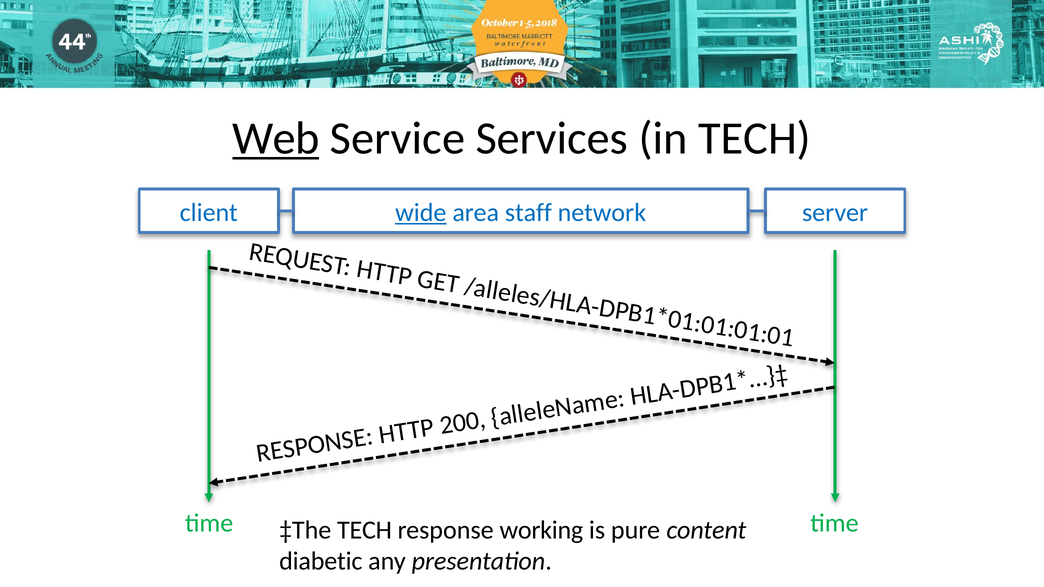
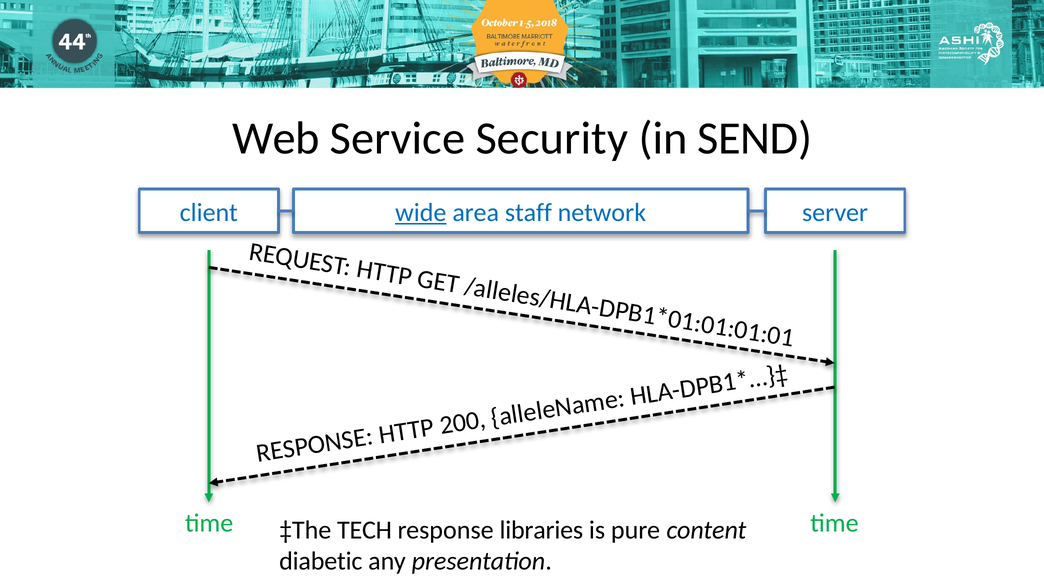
Web underline: present -> none
Services: Services -> Security
in TECH: TECH -> SEND
working: working -> libraries
